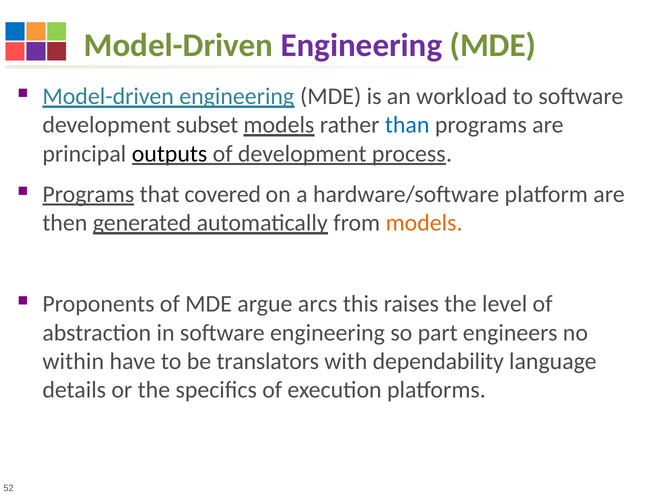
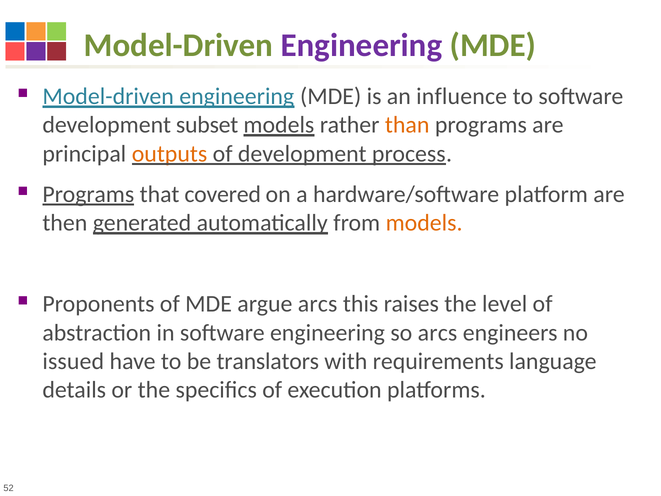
workload: workload -> influence
than colour: blue -> orange
outputs colour: black -> orange
so part: part -> arcs
within: within -> issued
dependability: dependability -> requirements
